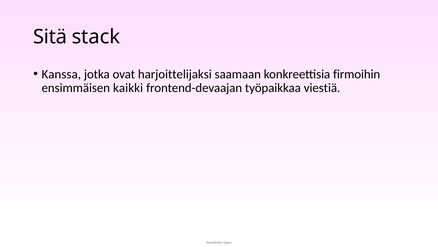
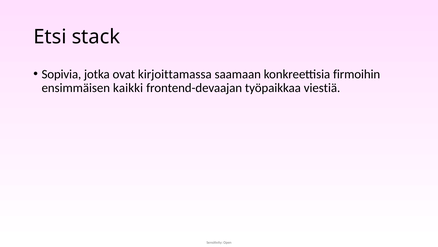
Sitä: Sitä -> Etsi
Kanssa: Kanssa -> Sopivia
harjoittelijaksi: harjoittelijaksi -> kirjoittamassa
